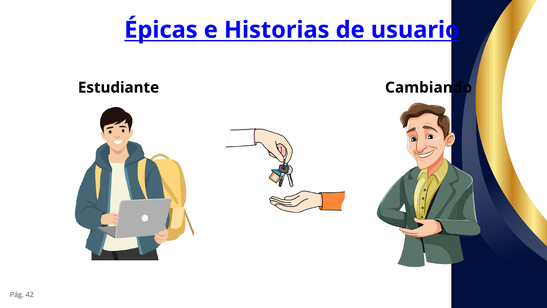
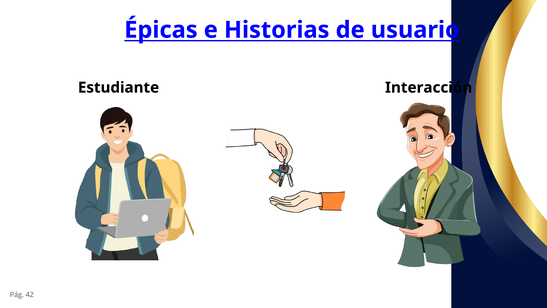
Cambiando: Cambiando -> Interacción
